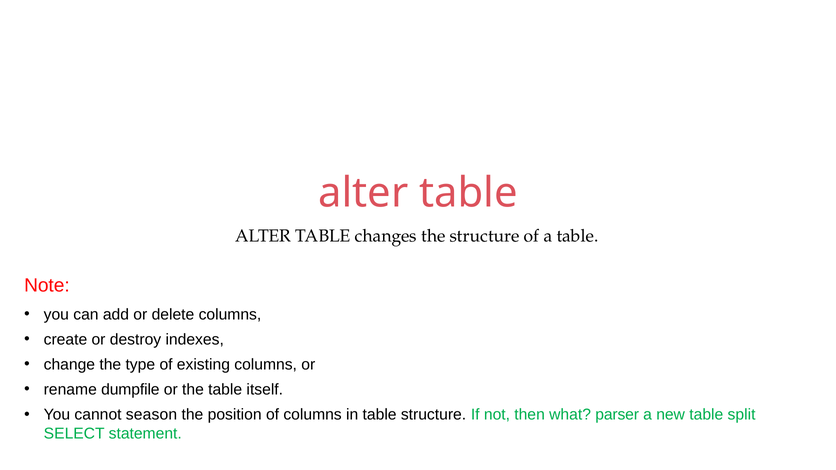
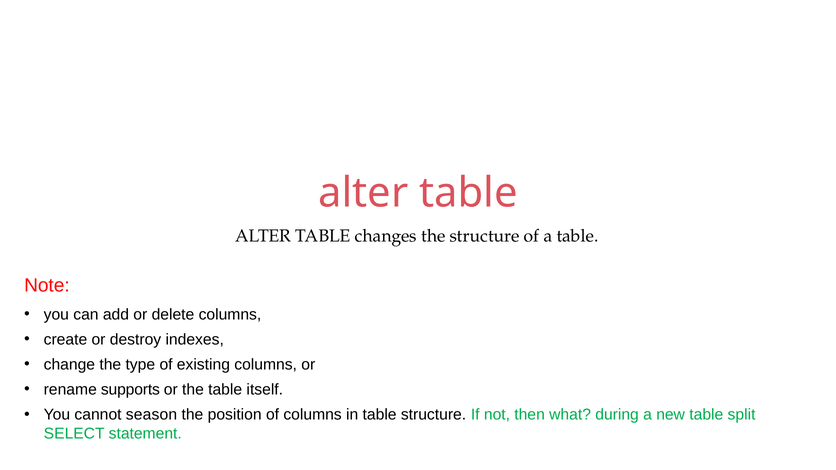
dumpfile: dumpfile -> supports
parser: parser -> during
